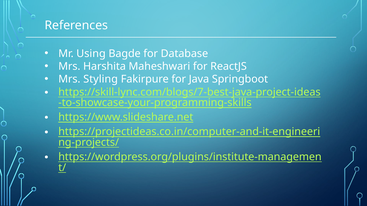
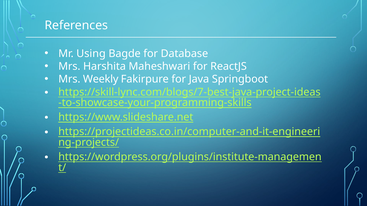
Styling: Styling -> Weekly
